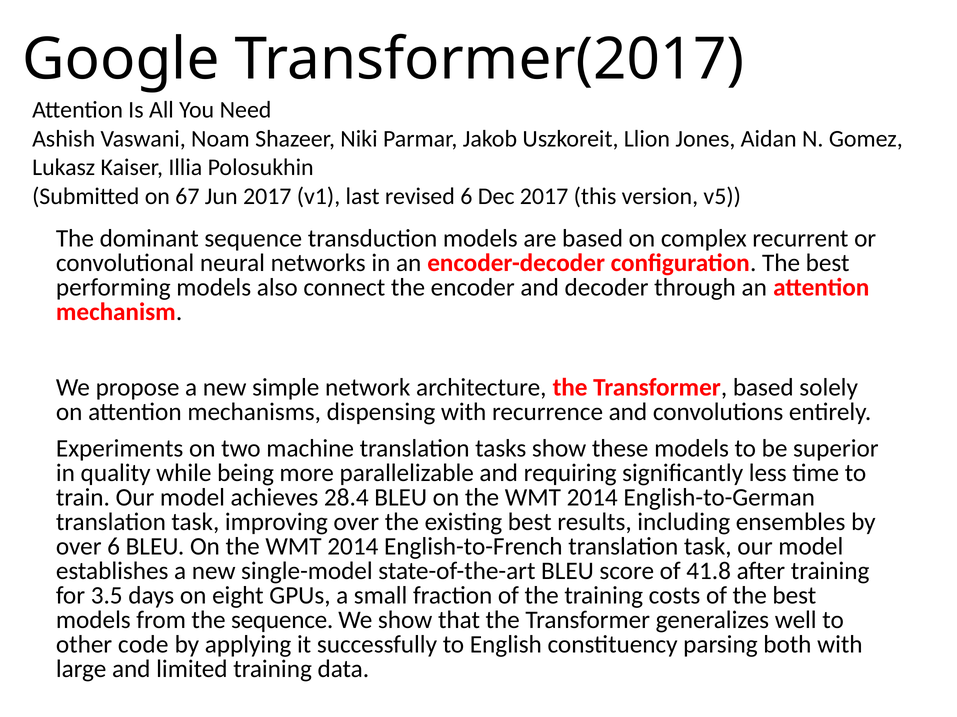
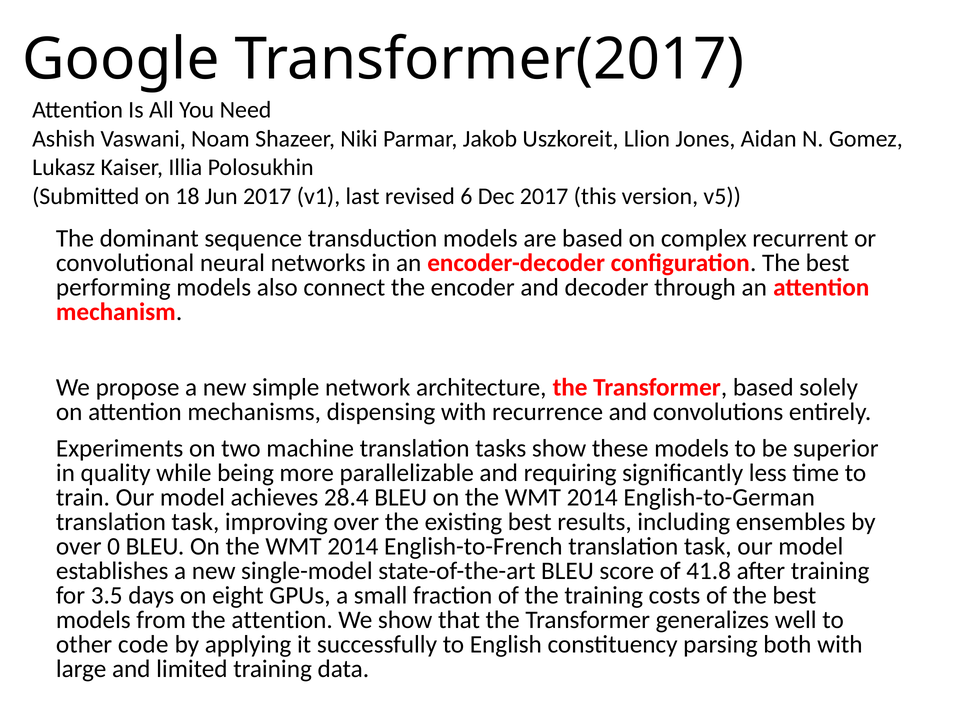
67: 67 -> 18
over 6: 6 -> 0
the sequence: sequence -> attention
